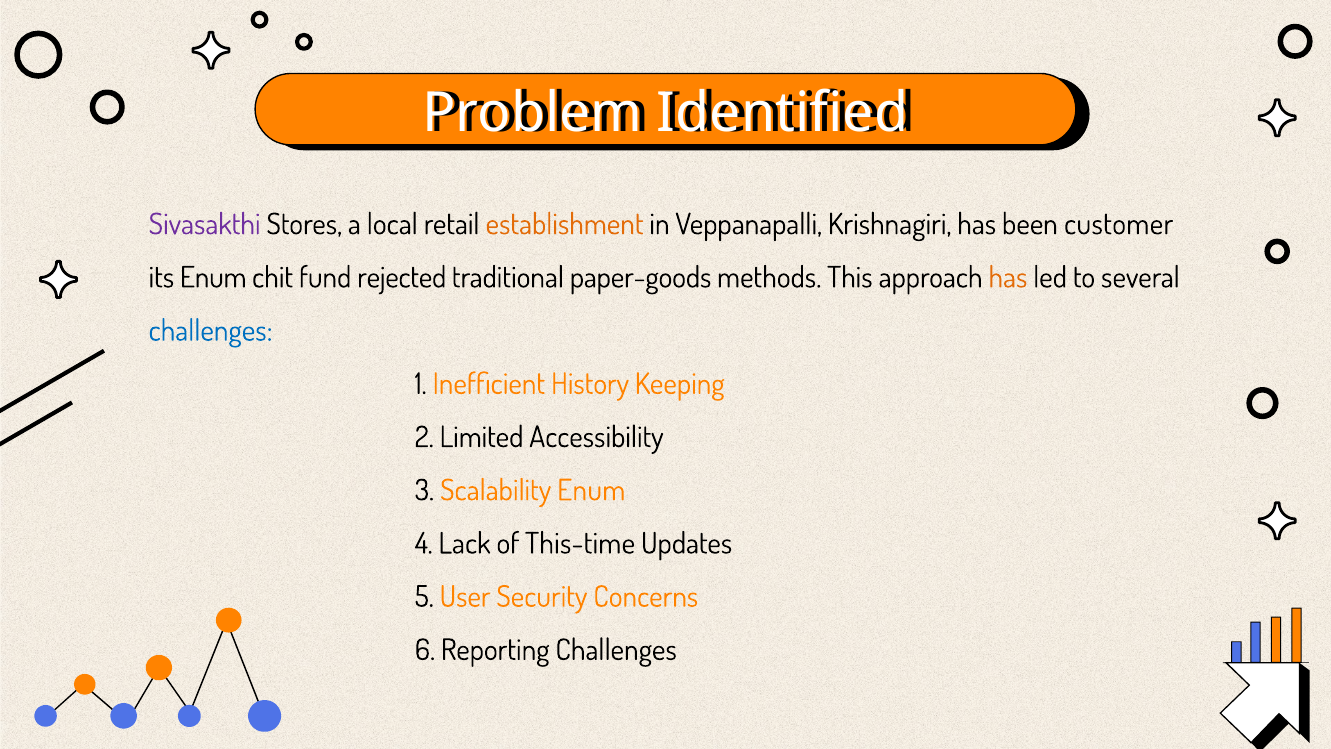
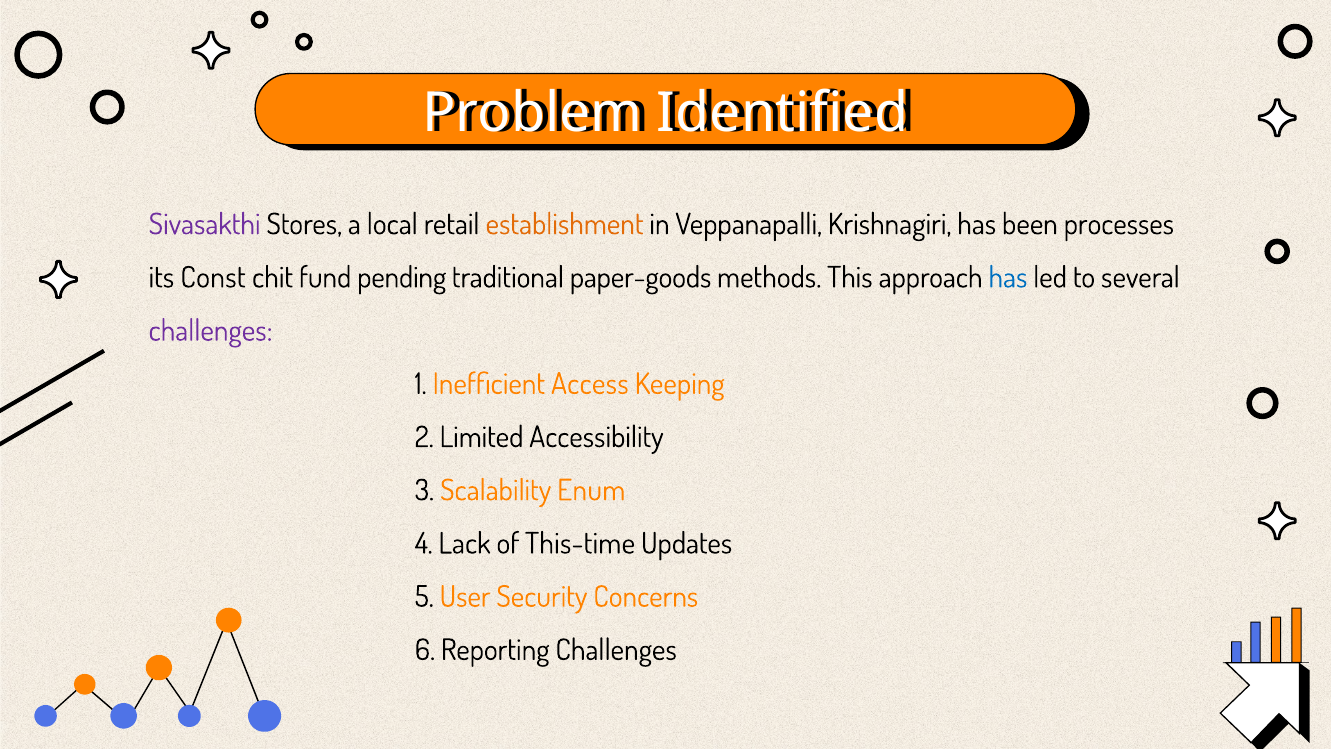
customer: customer -> processes
its Enum: Enum -> Const
rejected: rejected -> pending
has at (1008, 278) colour: orange -> blue
challenges at (211, 331) colour: blue -> purple
History: History -> Access
